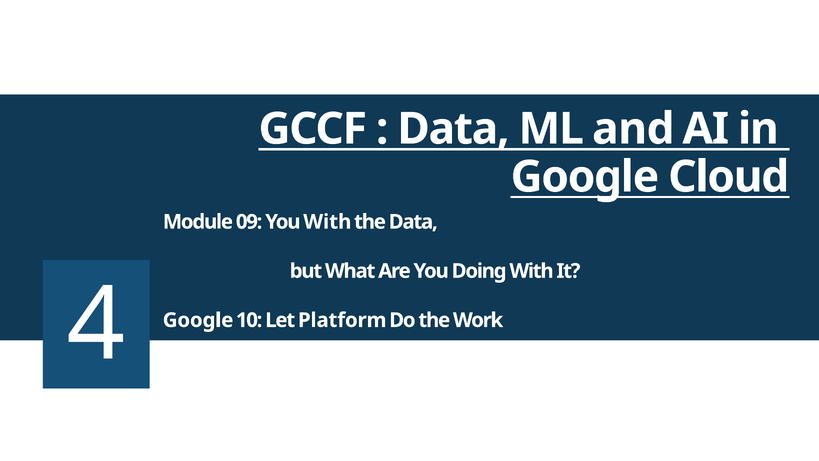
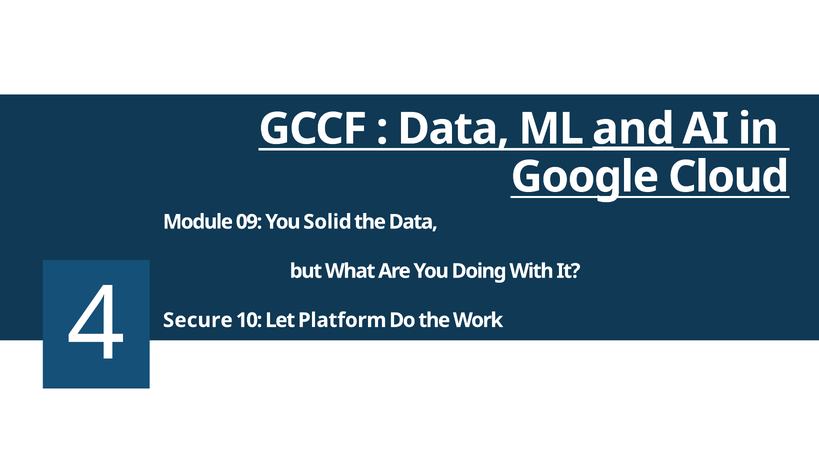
and underline: none -> present
You With: With -> Solid
Google at (198, 320): Google -> Secure
